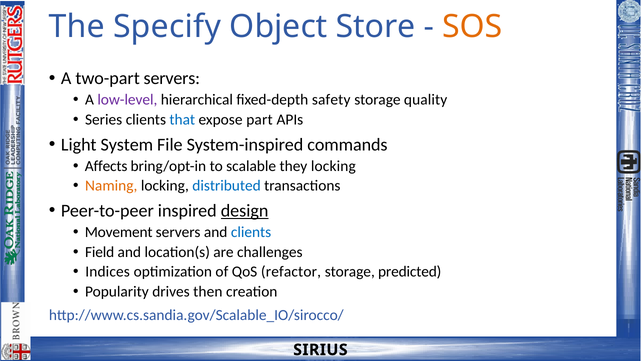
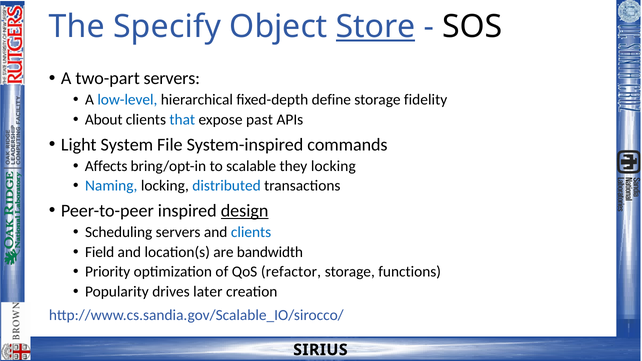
Store underline: none -> present
SOS colour: orange -> black
low-level colour: purple -> blue
safety: safety -> define
quality: quality -> fidelity
Series: Series -> About
part: part -> past
Naming colour: orange -> blue
Movement: Movement -> Scheduling
challenges: challenges -> bandwidth
Indices: Indices -> Priority
predicted: predicted -> functions
then: then -> later
